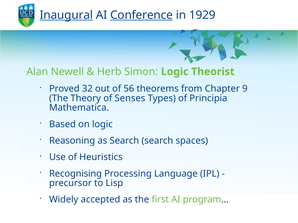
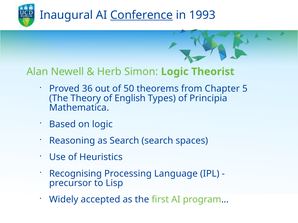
Inaugural underline: present -> none
1929: 1929 -> 1993
32: 32 -> 36
56: 56 -> 50
9: 9 -> 5
Senses: Senses -> English
